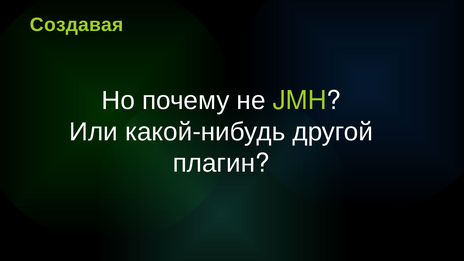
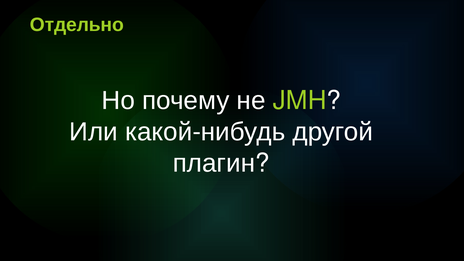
Создавая: Создавая -> Отдельно
